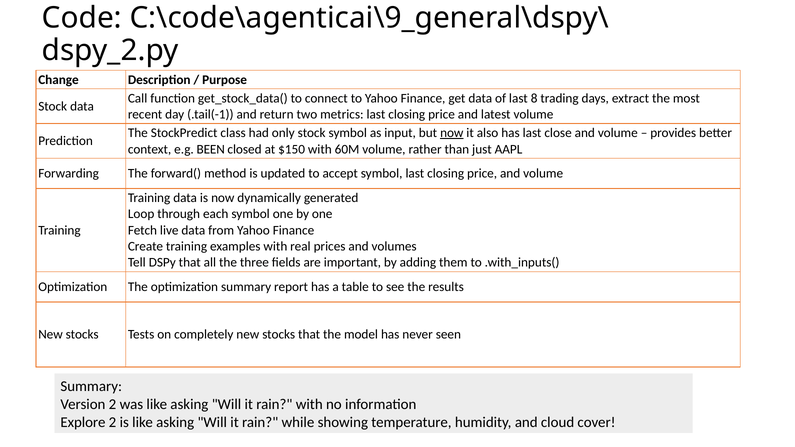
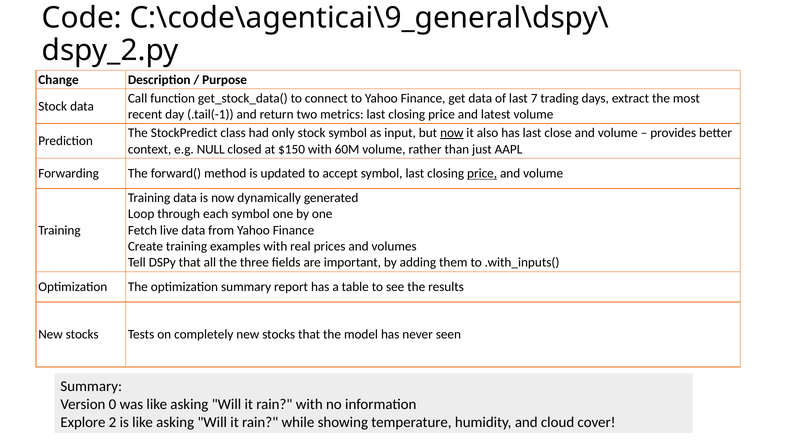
8: 8 -> 7
BEEN: BEEN -> NULL
price at (482, 174) underline: none -> present
Version 2: 2 -> 0
